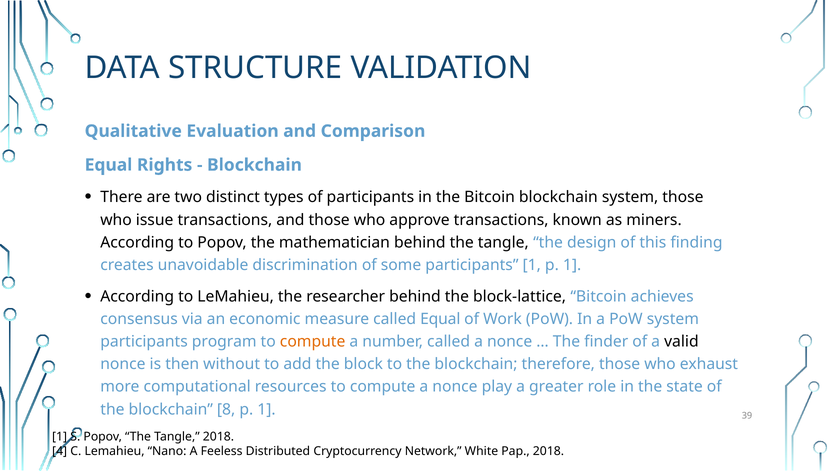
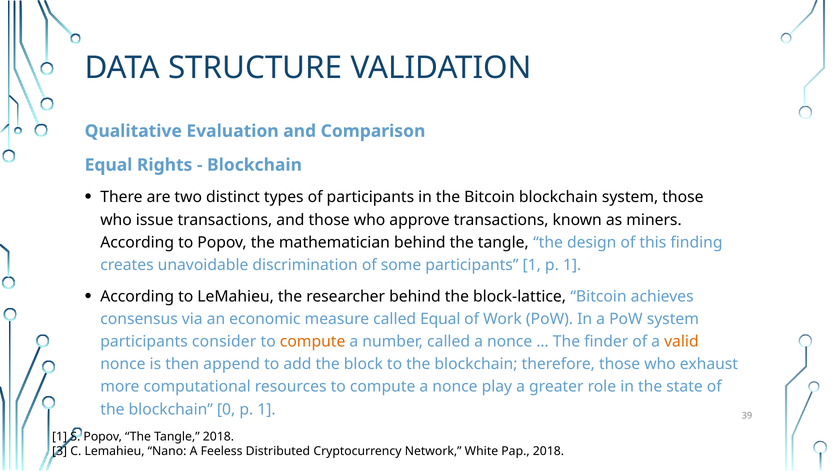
program: program -> consider
valid colour: black -> orange
without: without -> append
8: 8 -> 0
4: 4 -> 3
